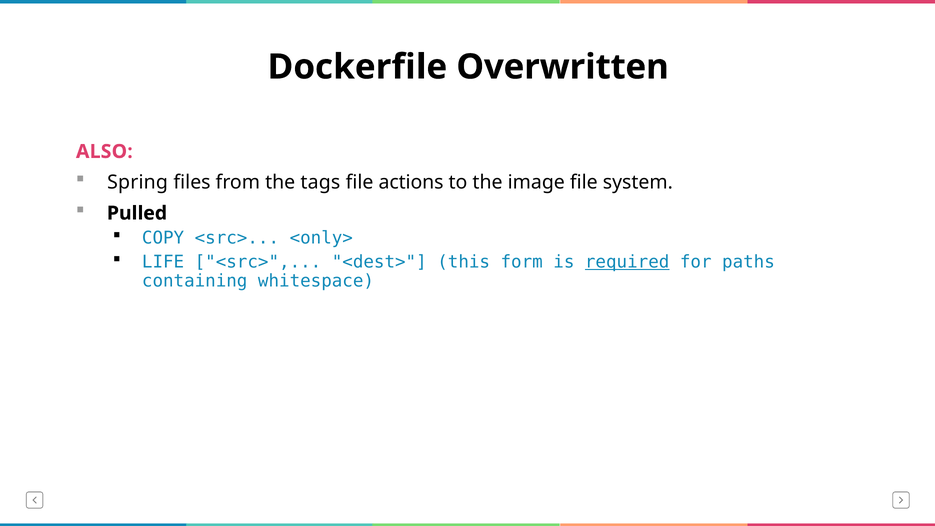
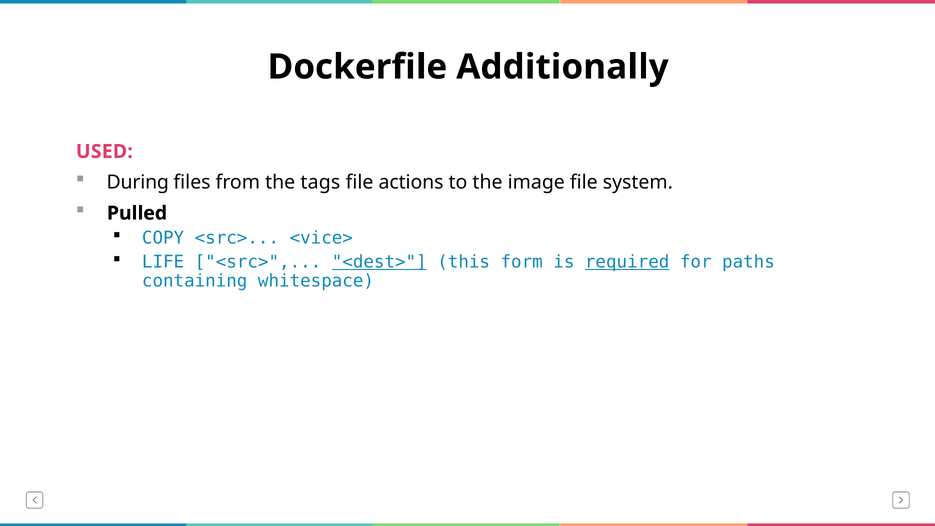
Overwritten: Overwritten -> Additionally
ALSO: ALSO -> USED
Spring: Spring -> During
<only>: <only> -> <vice>
<dest> underline: none -> present
